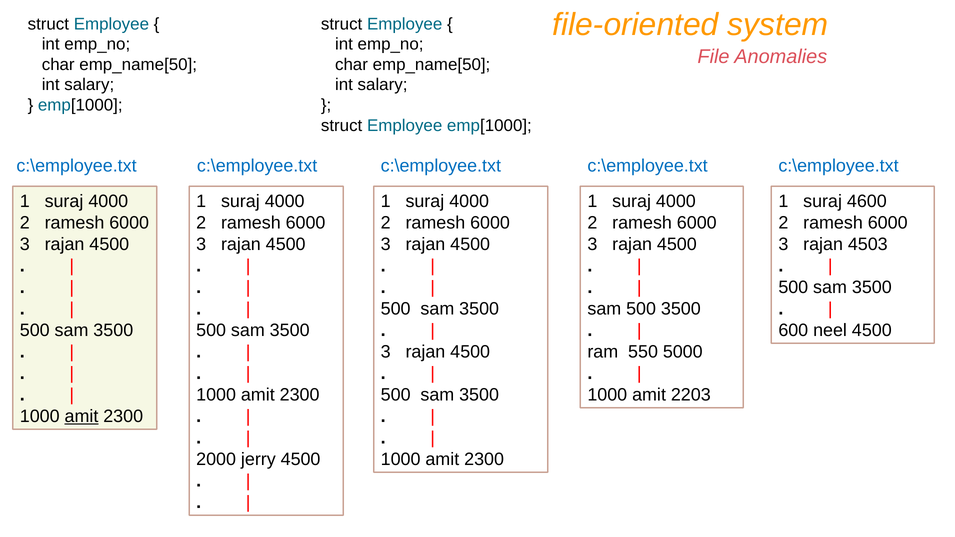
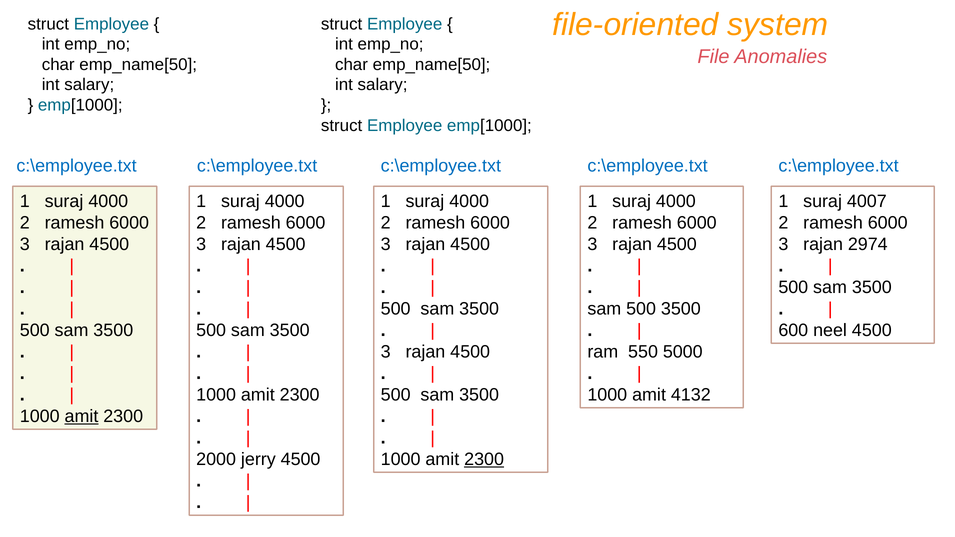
4600: 4600 -> 4007
4503: 4503 -> 2974
2203: 2203 -> 4132
2300 at (484, 459) underline: none -> present
